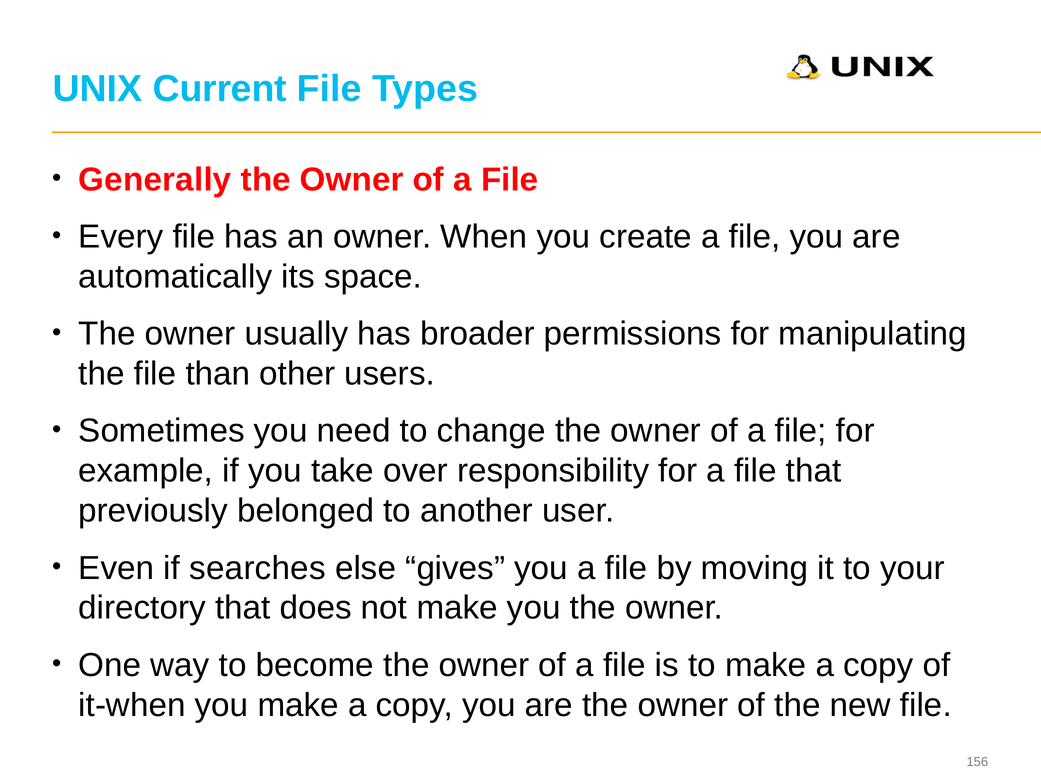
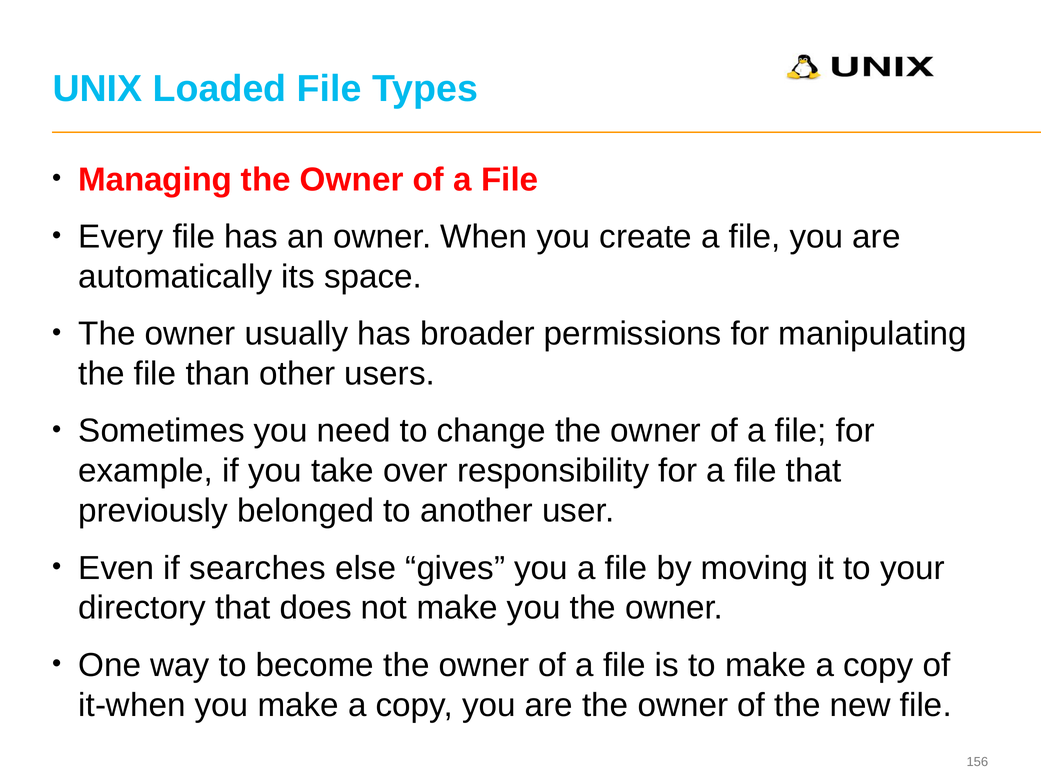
Current: Current -> Loaded
Generally: Generally -> Managing
